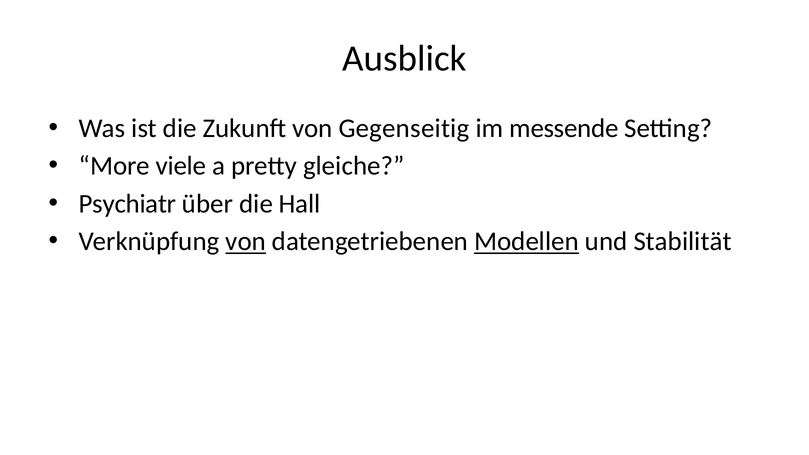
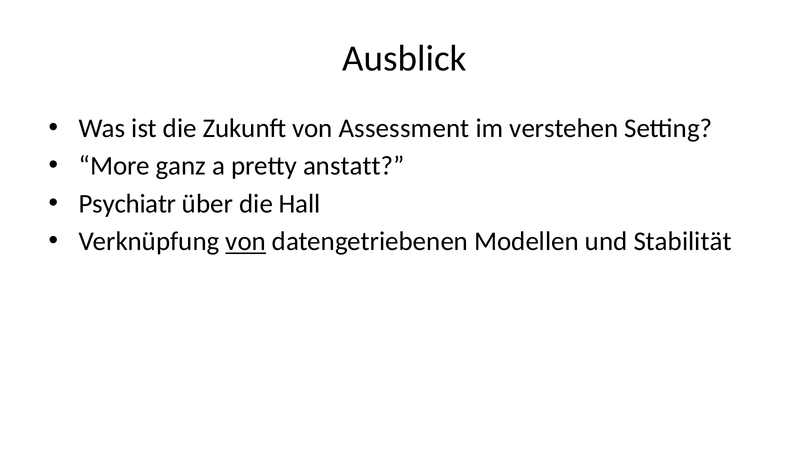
Gegenseitig: Gegenseitig -> Assessment
messende: messende -> verstehen
viele: viele -> ganz
gleiche: gleiche -> anstatt
Modellen underline: present -> none
